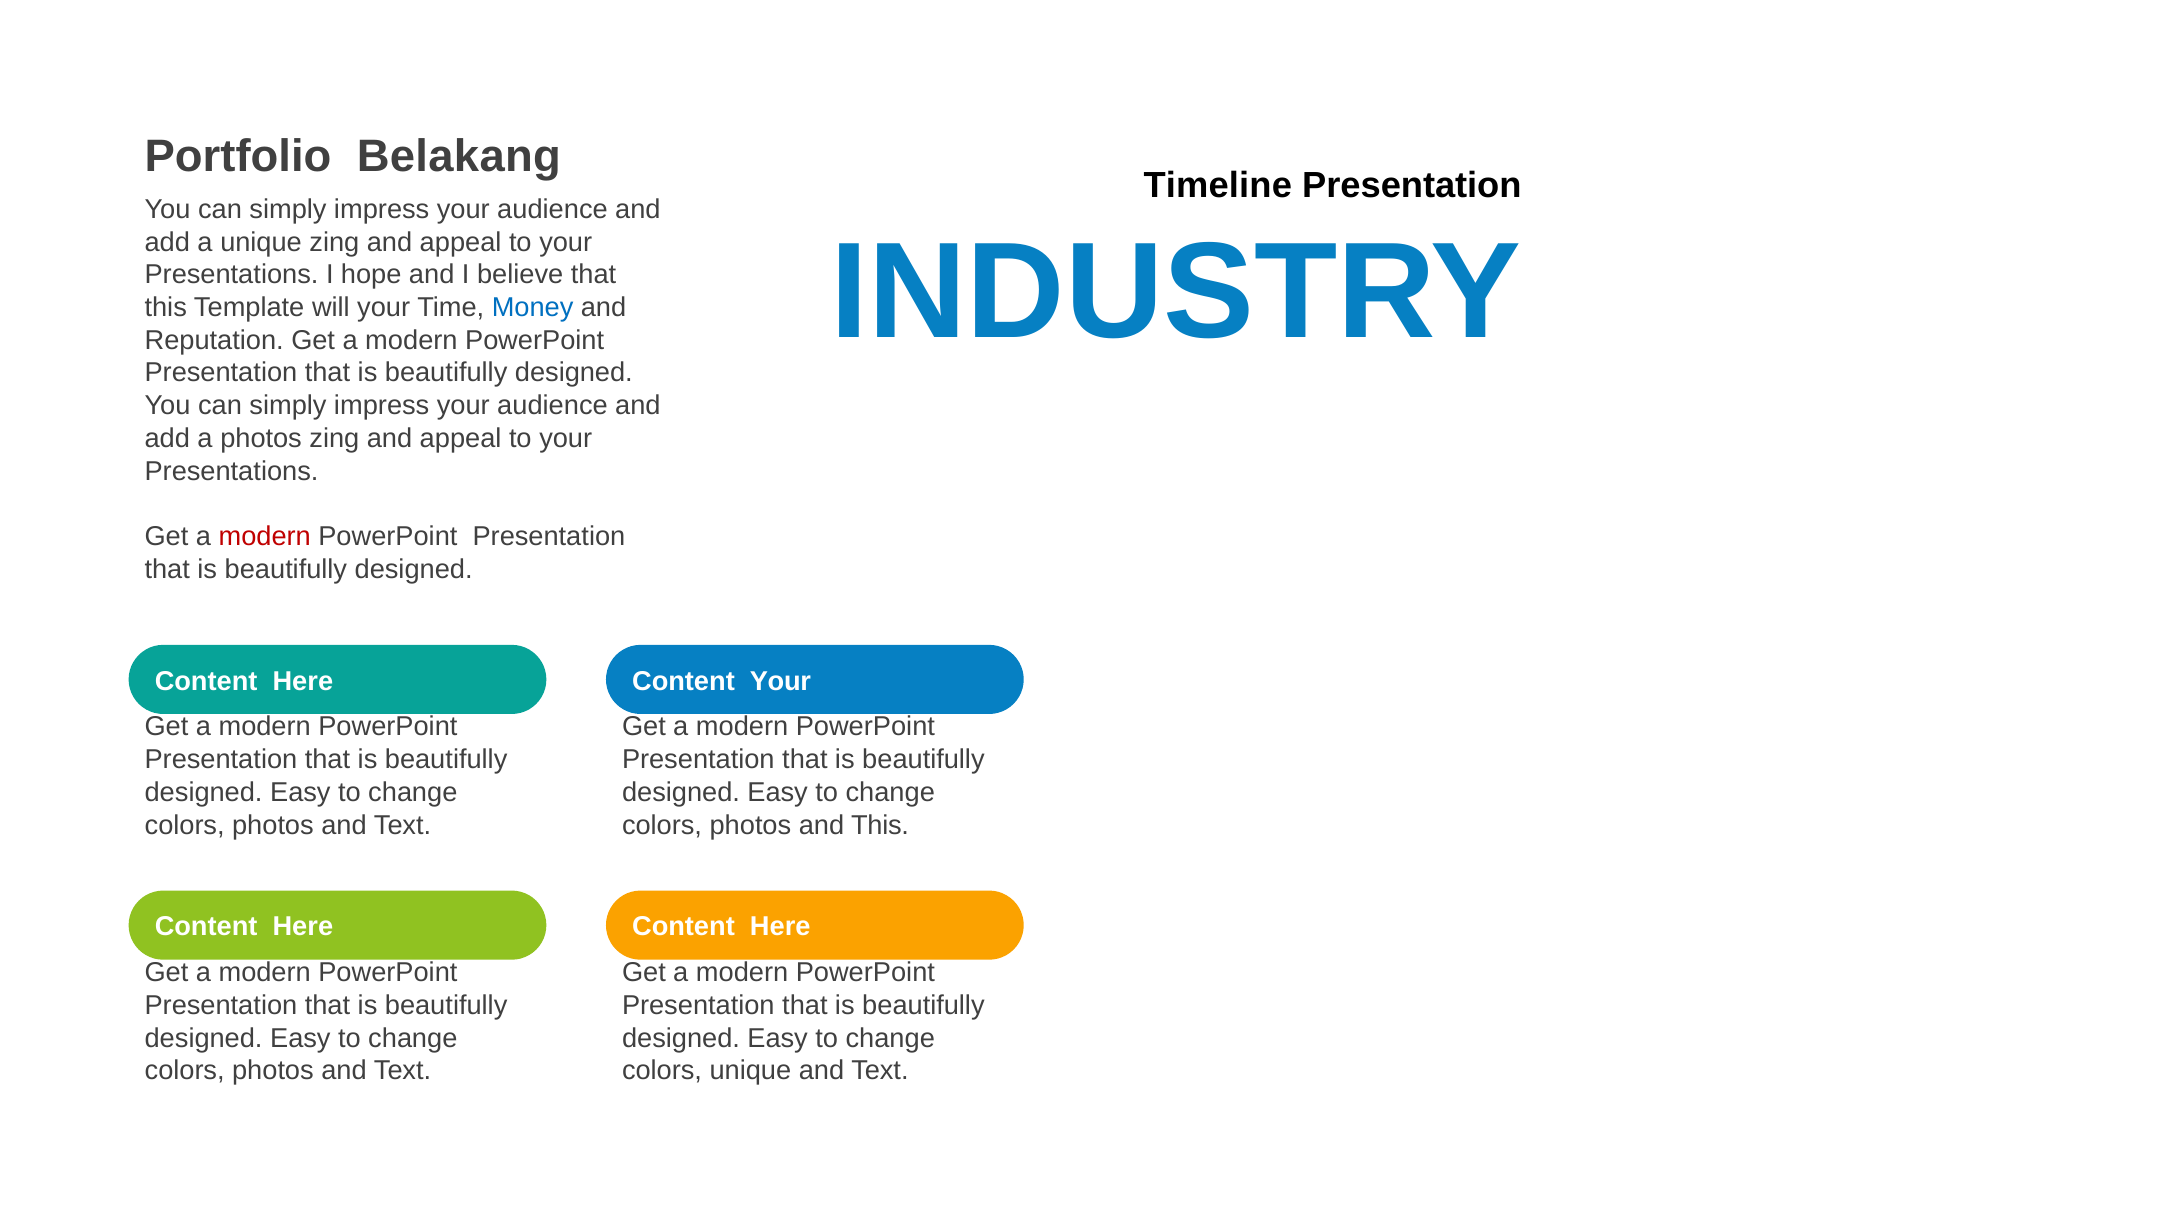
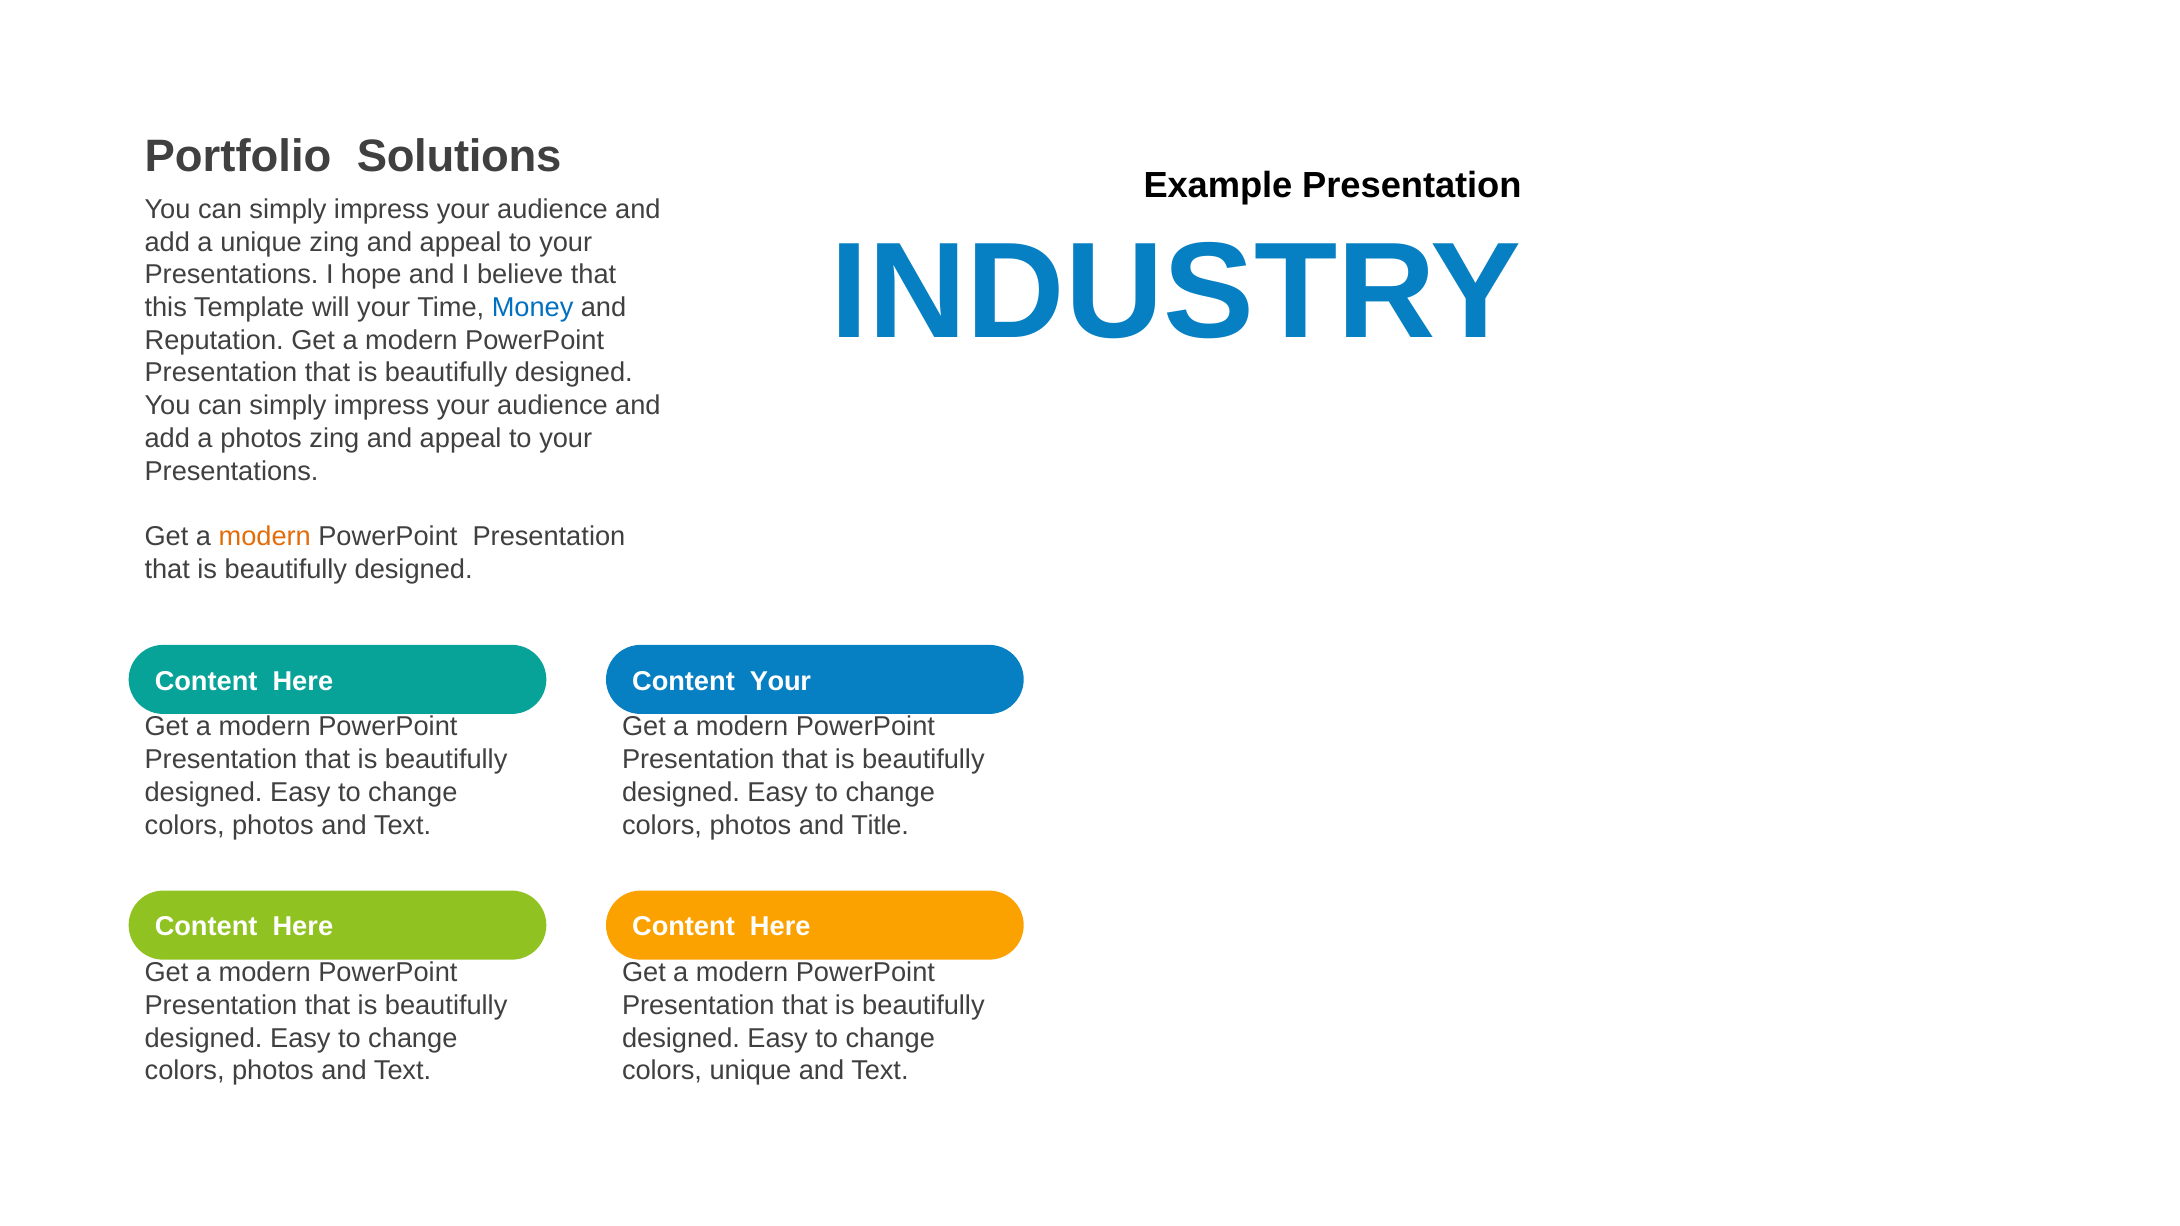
Belakang: Belakang -> Solutions
Timeline: Timeline -> Example
modern at (265, 537) colour: red -> orange
and This: This -> Title
